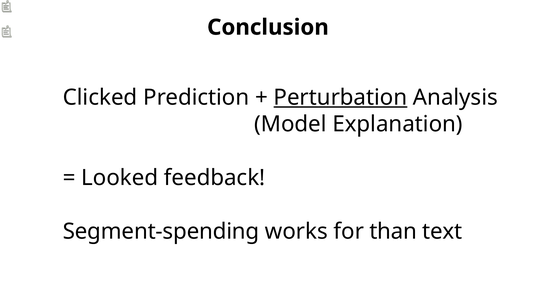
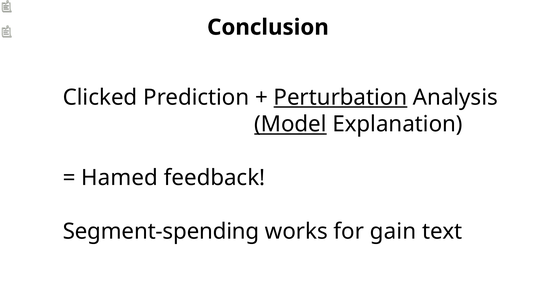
Model underline: none -> present
Looked: Looked -> Hamed
than: than -> gain
